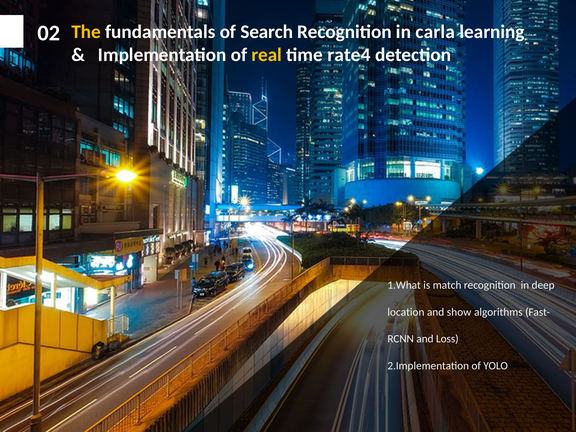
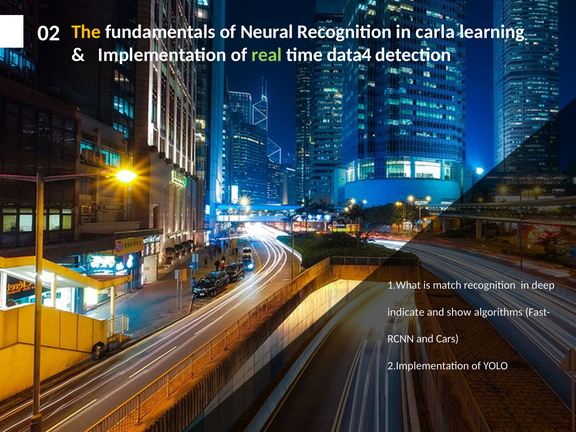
Search: Search -> Neural
real colour: yellow -> light green
rate4: rate4 -> data4
location: location -> indicate
Loss: Loss -> Cars
